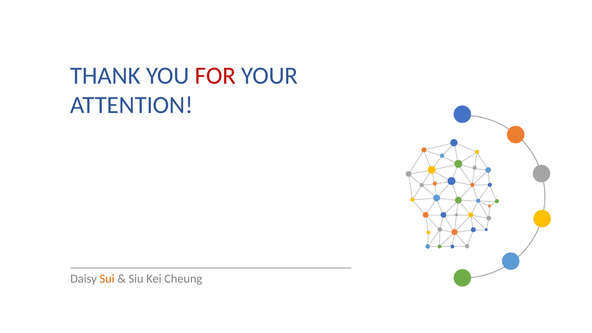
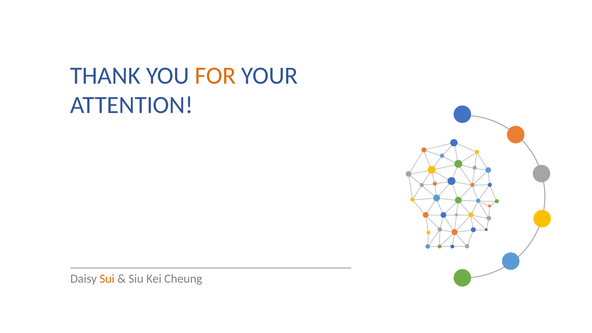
FOR colour: red -> orange
